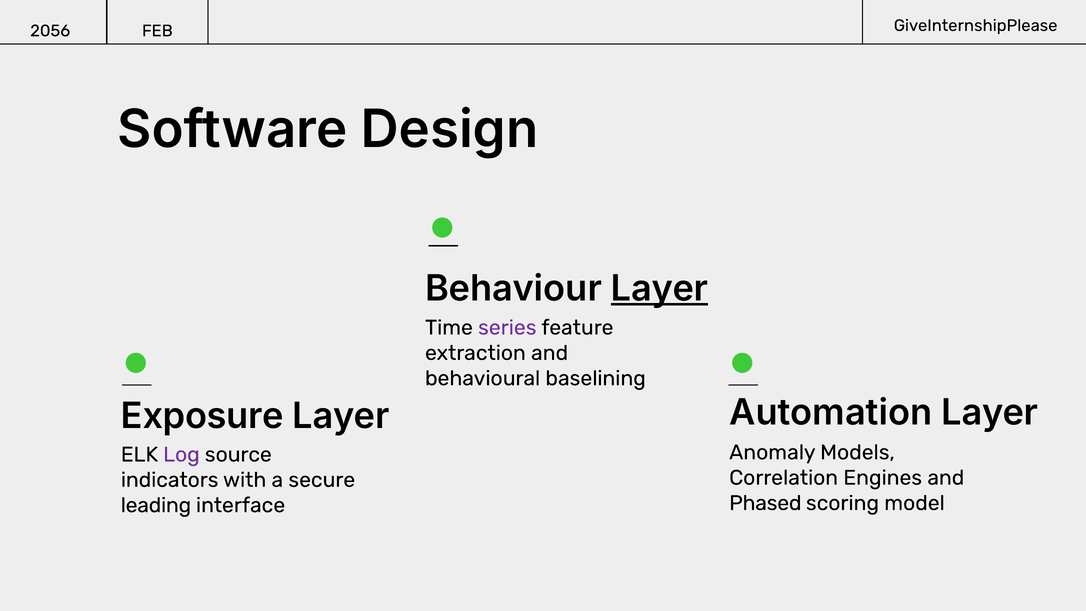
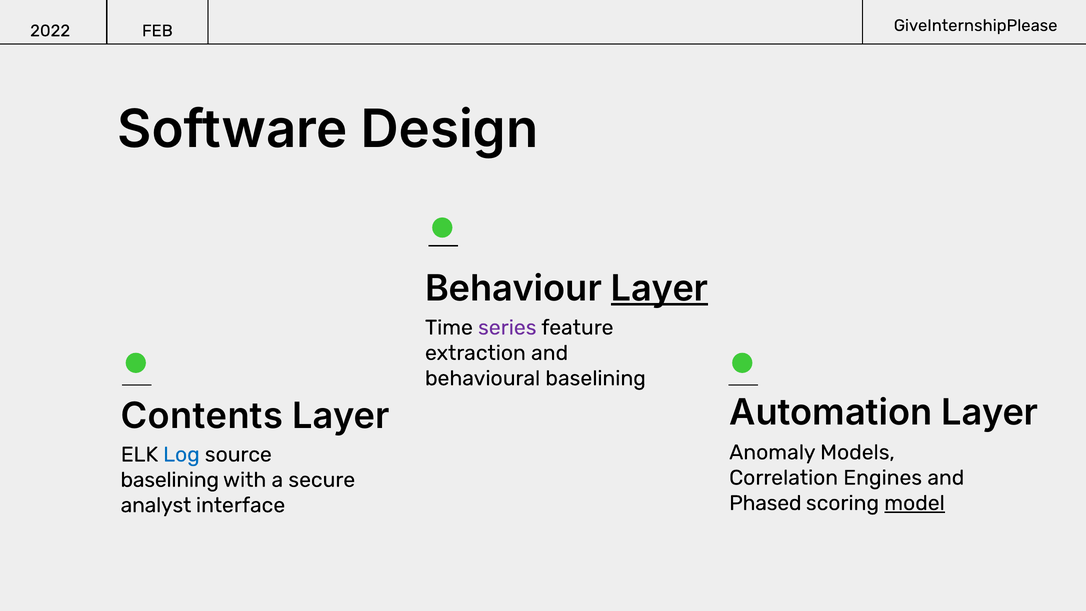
2056: 2056 -> 2022
Exposure: Exposure -> Contents
Log colour: purple -> blue
indicators at (170, 480): indicators -> baselining
model underline: none -> present
leading: leading -> analyst
